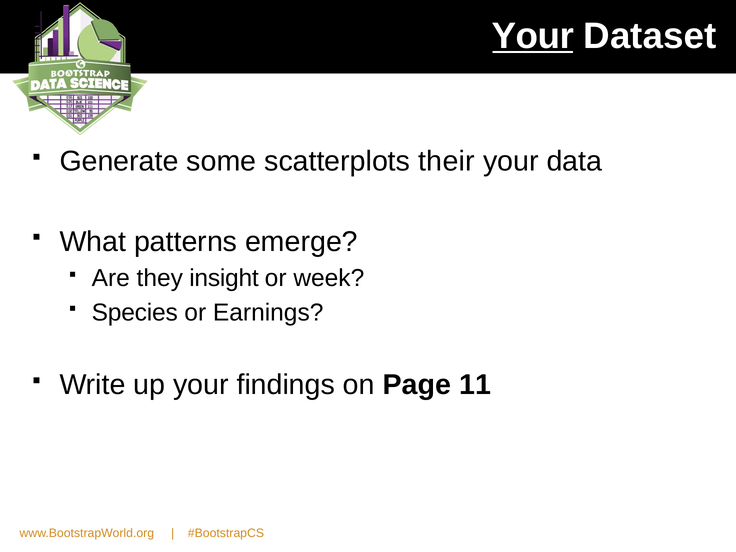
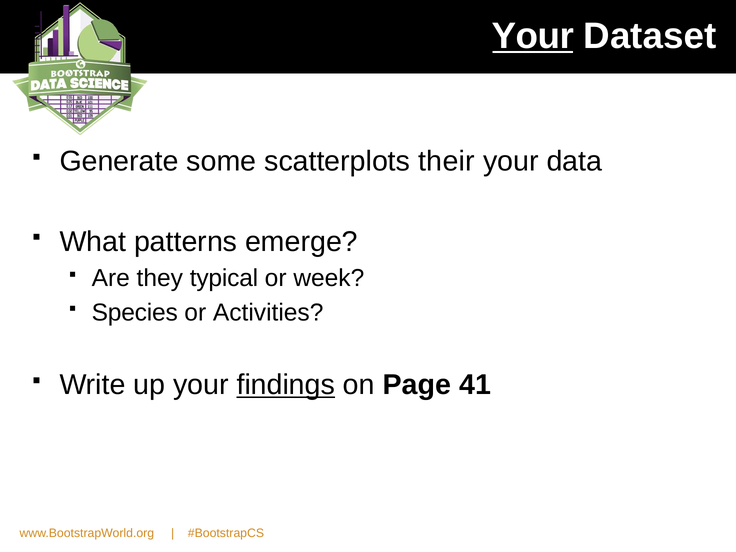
insight: insight -> typical
Earnings: Earnings -> Activities
findings underline: none -> present
11: 11 -> 41
